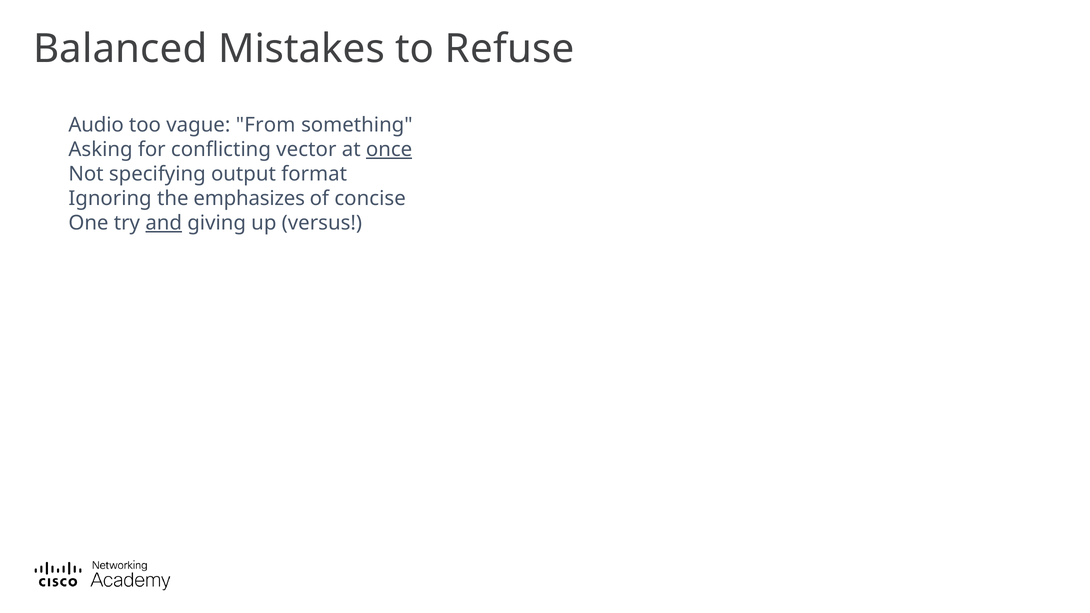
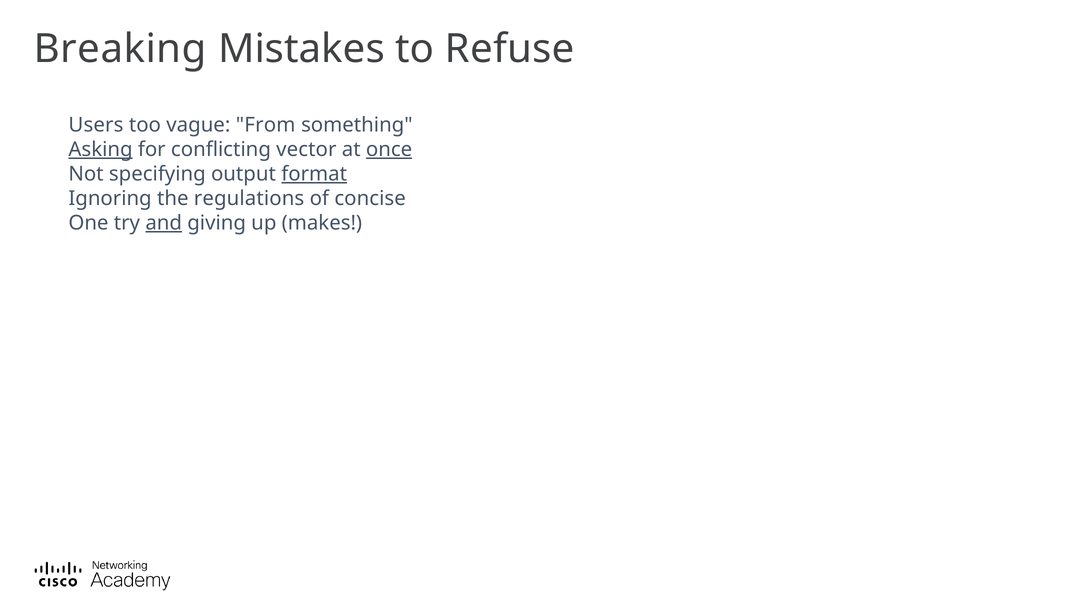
Balanced: Balanced -> Breaking
Audio: Audio -> Users
Asking underline: none -> present
format underline: none -> present
emphasizes: emphasizes -> regulations
versus: versus -> makes
